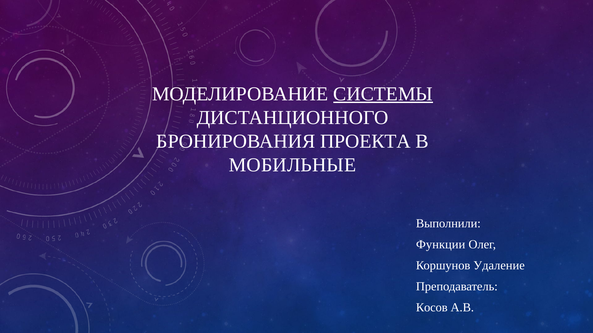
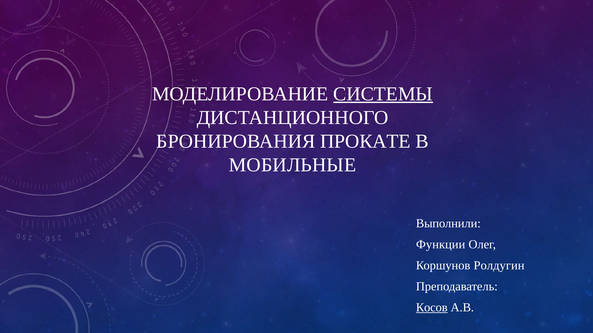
ПРОЕКТА: ПРОЕКТА -> ПРОКАТЕ
Удаление: Удаление -> Ролдугин
Косов underline: none -> present
